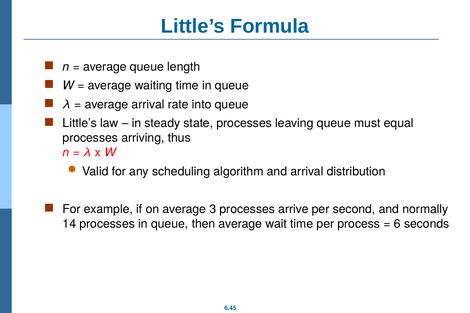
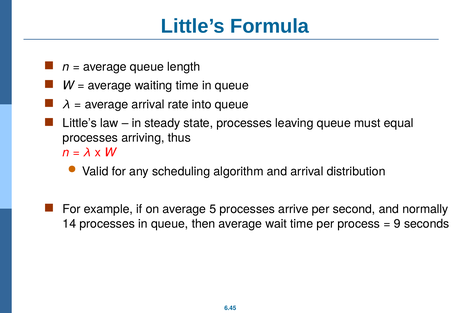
3: 3 -> 5
6: 6 -> 9
